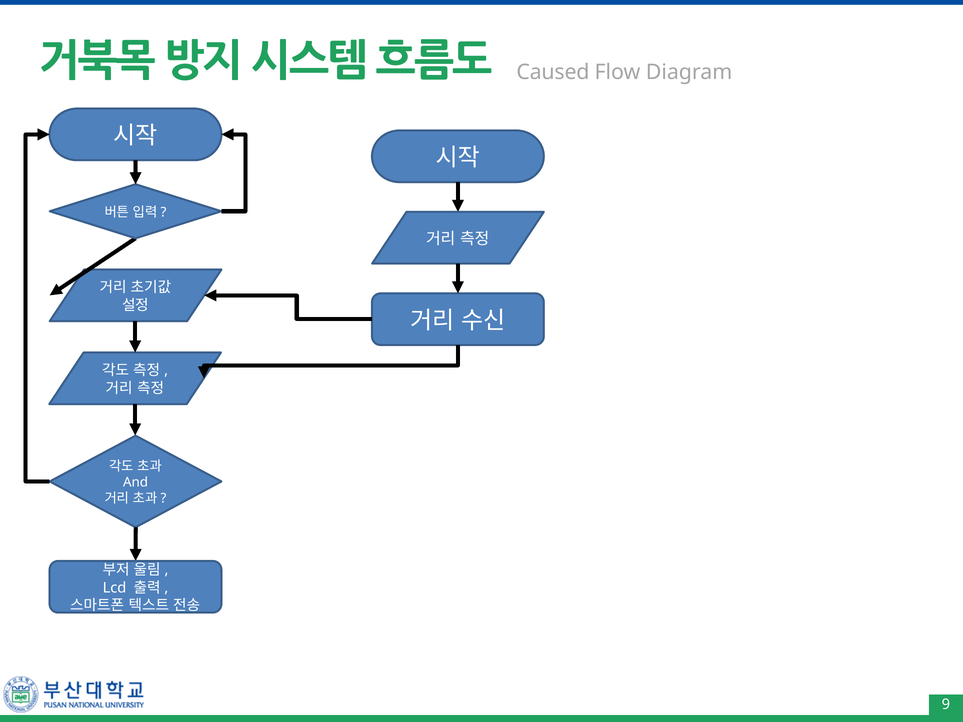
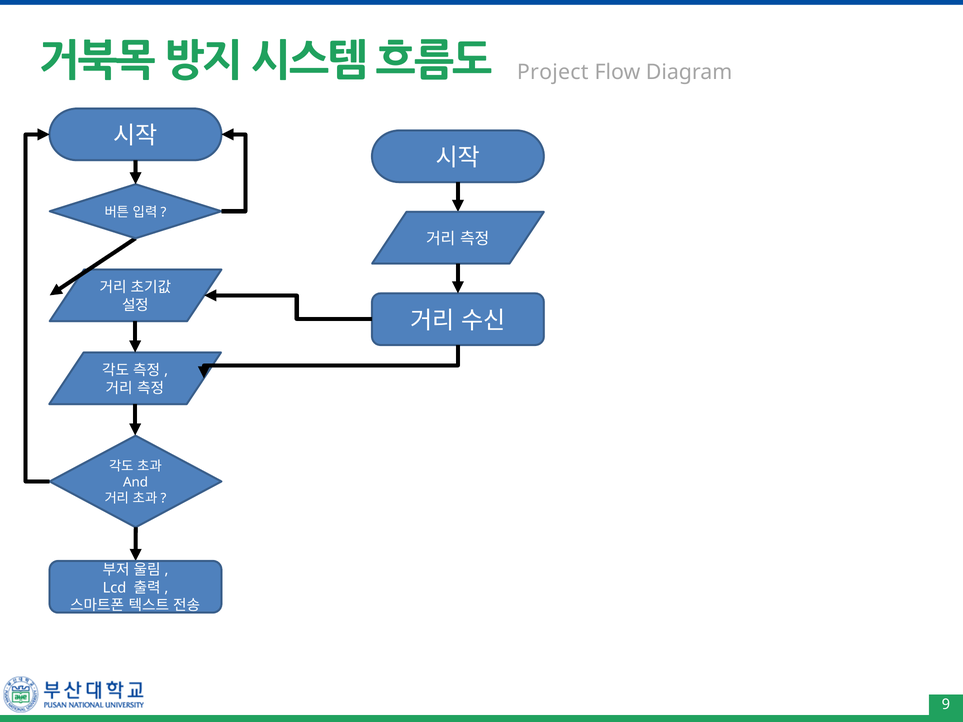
Caused: Caused -> Project
